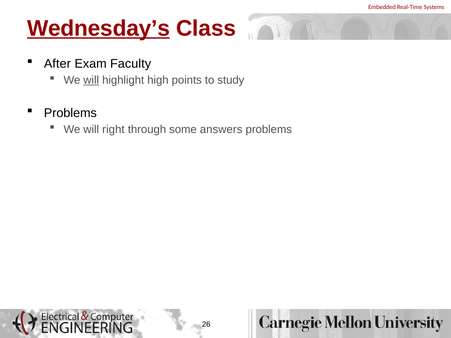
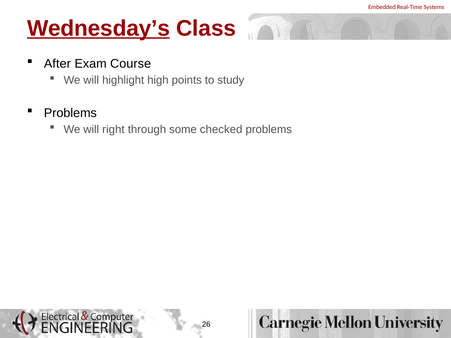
Faculty: Faculty -> Course
will at (91, 80) underline: present -> none
answers: answers -> checked
